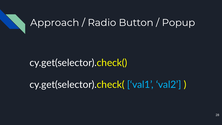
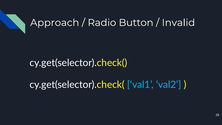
Popup: Popup -> Invalid
